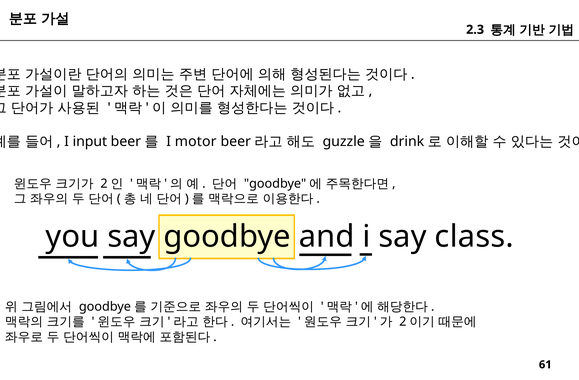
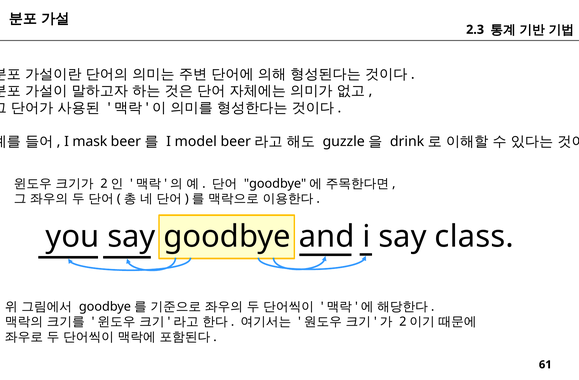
input: input -> mask
motor: motor -> model
